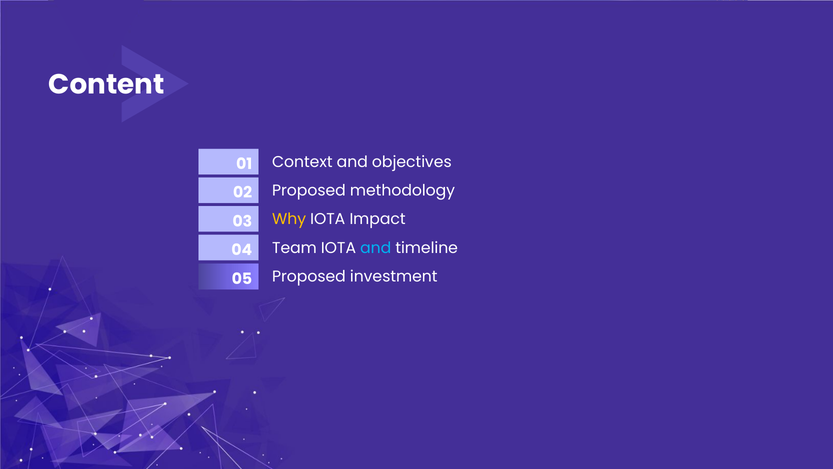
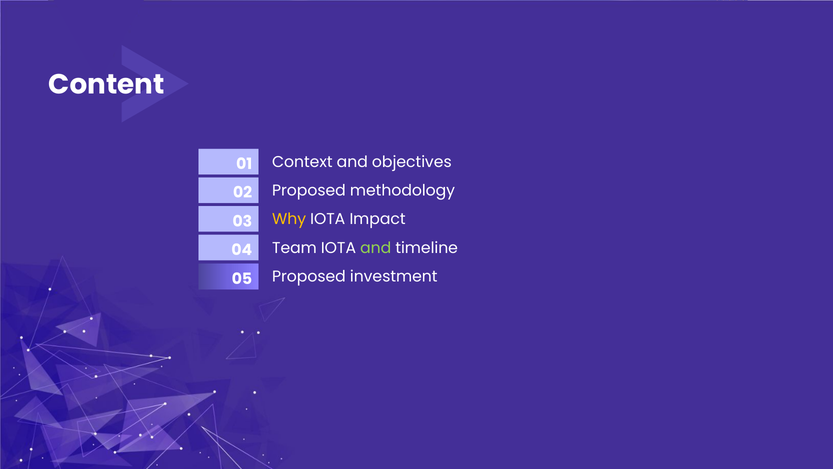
and at (376, 248) colour: light blue -> light green
